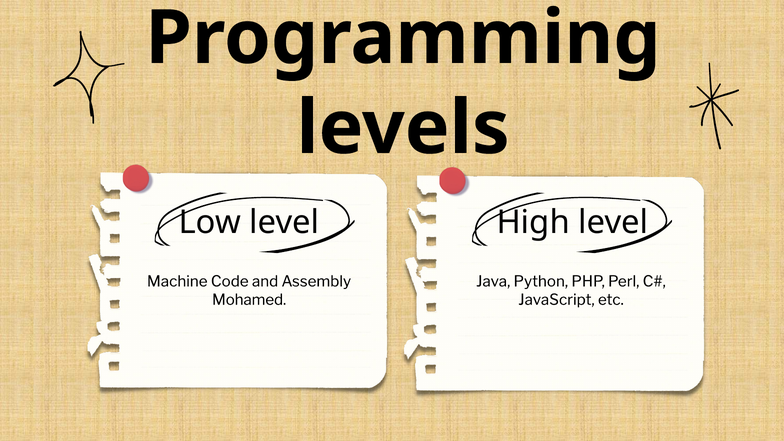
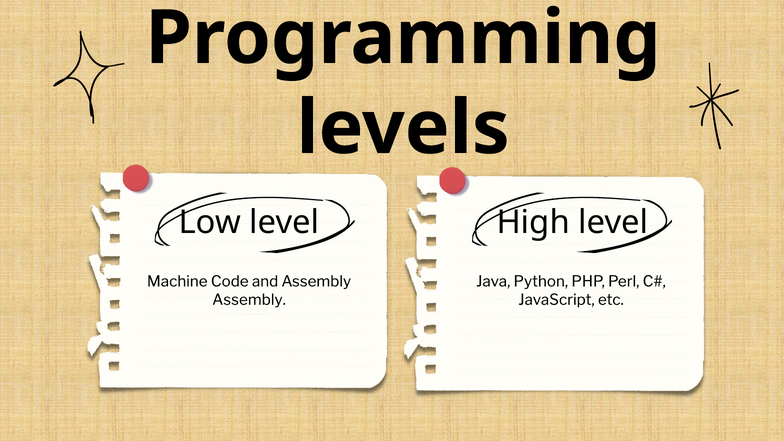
Mohamed at (249, 300): Mohamed -> Assembly
